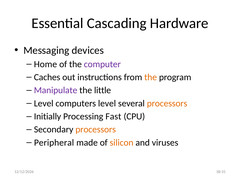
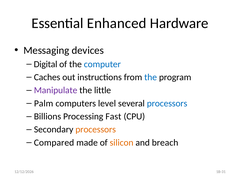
Cascading: Cascading -> Enhanced
Home: Home -> Digital
computer colour: purple -> blue
the at (151, 77) colour: orange -> blue
Level at (44, 103): Level -> Palm
processors at (167, 103) colour: orange -> blue
Initially: Initially -> Billions
Peripheral: Peripheral -> Compared
viruses: viruses -> breach
